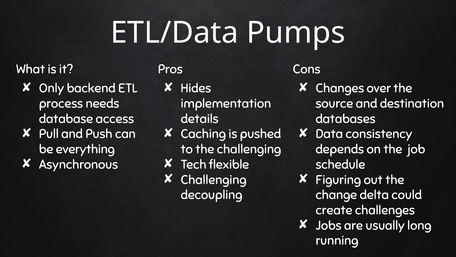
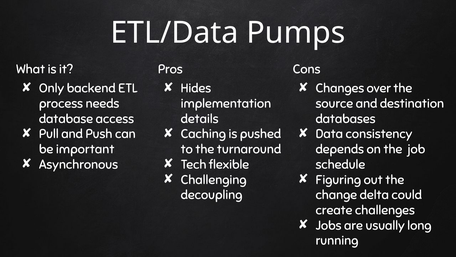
everything: everything -> important
the challenging: challenging -> turnaround
